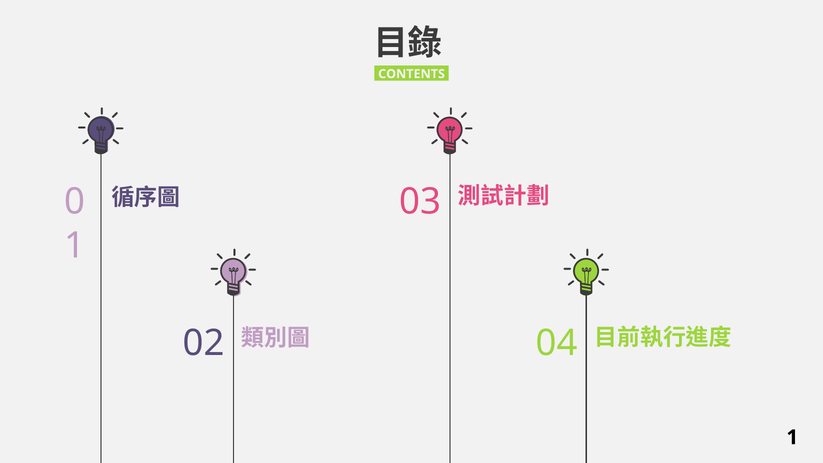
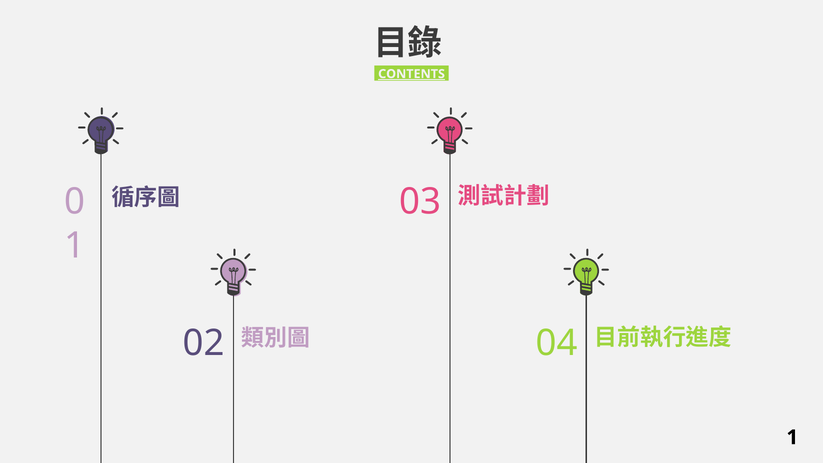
CONTENTS underline: none -> present
